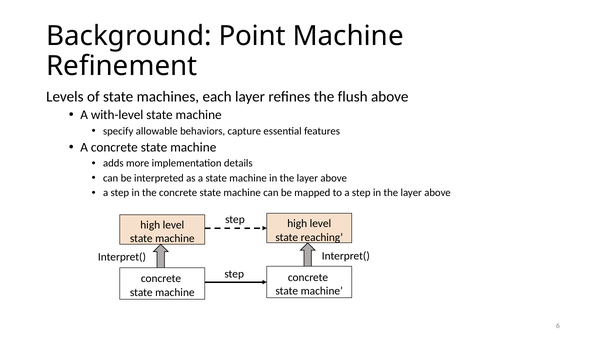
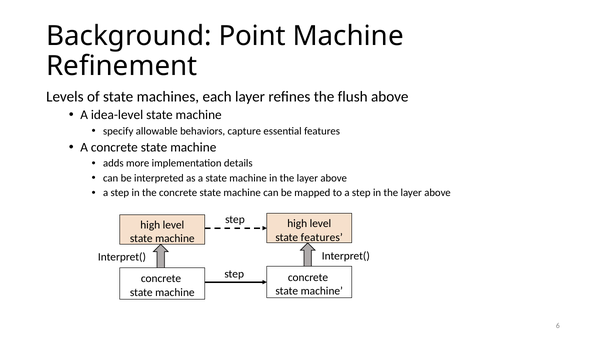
with-level: with-level -> idea-level
state reaching: reaching -> features
